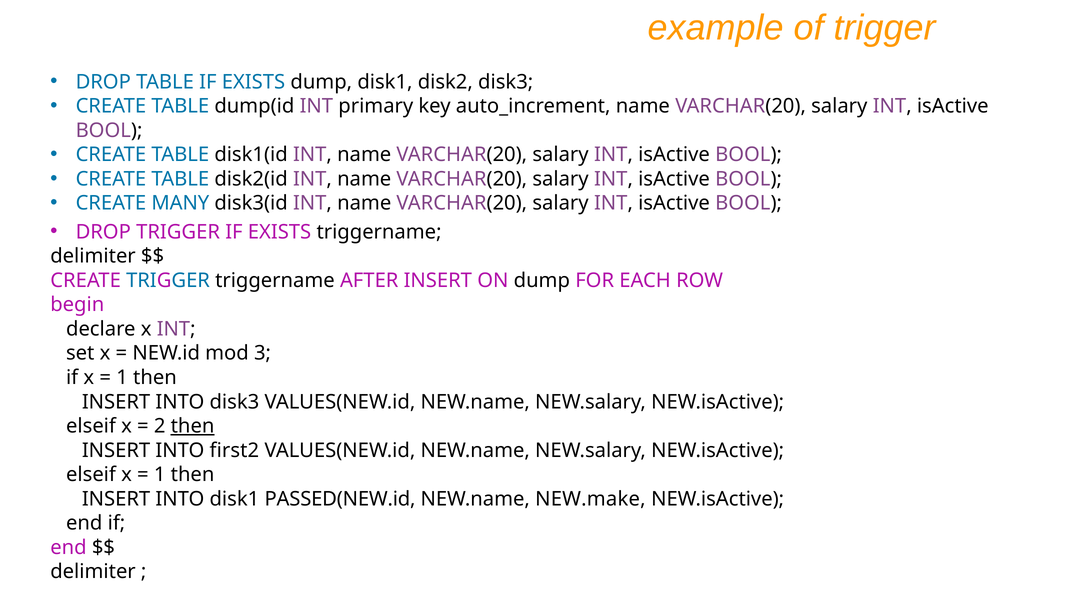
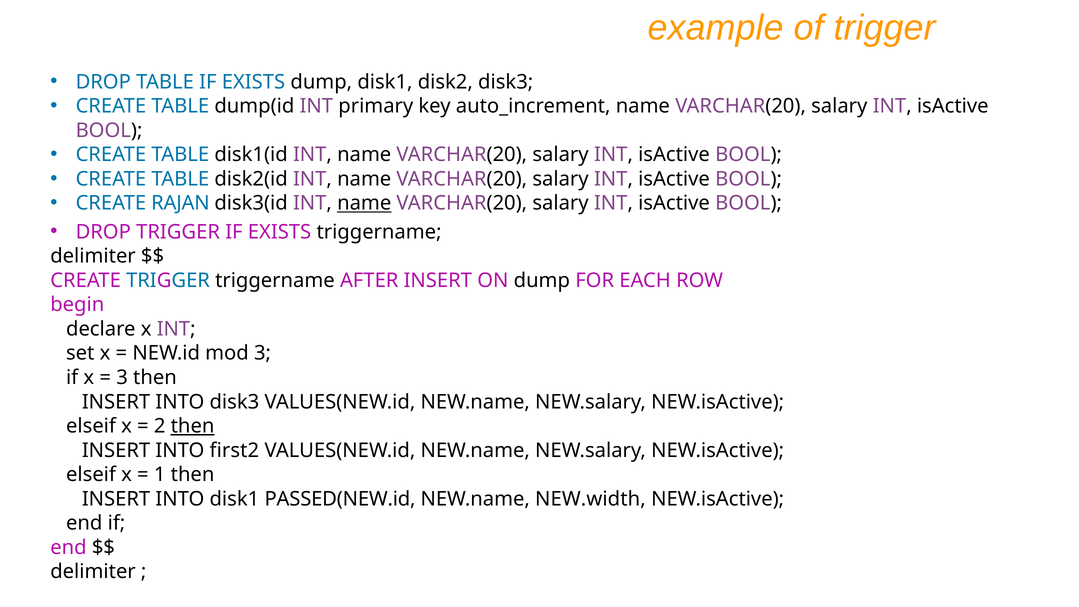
MANY: MANY -> RAJAN
name at (364, 203) underline: none -> present
1 at (122, 378): 1 -> 3
NEW.make: NEW.make -> NEW.width
